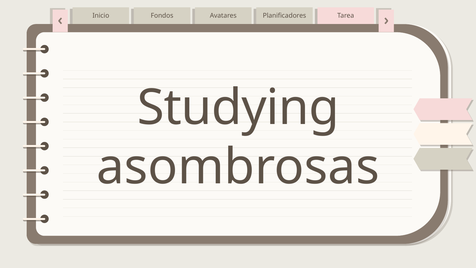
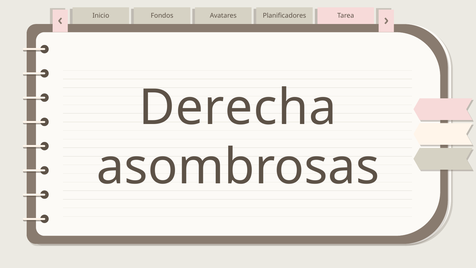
Studying: Studying -> Derecha
